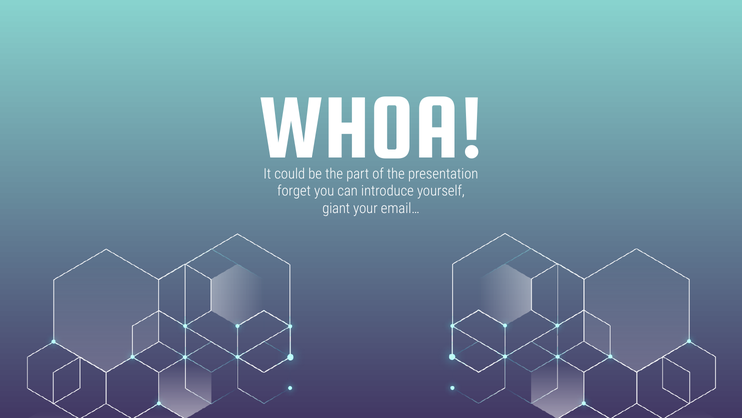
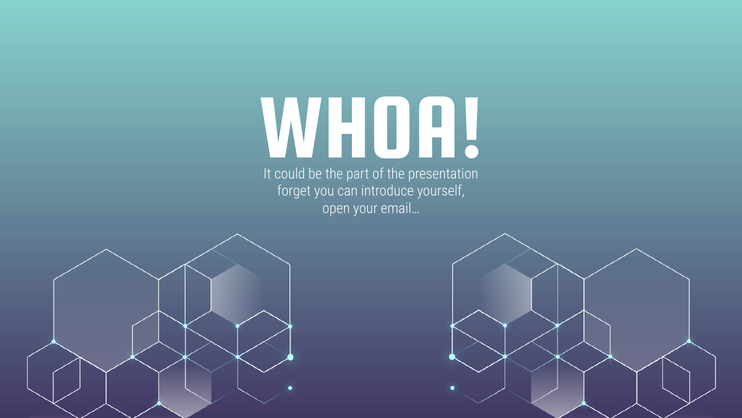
giant: giant -> open
